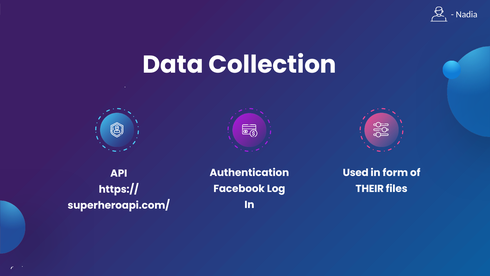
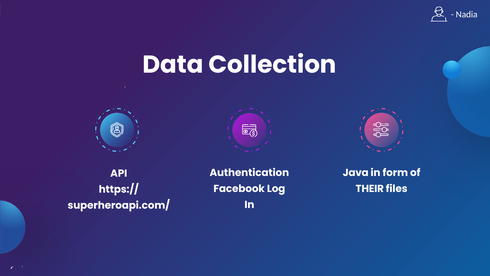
Used: Used -> Java
